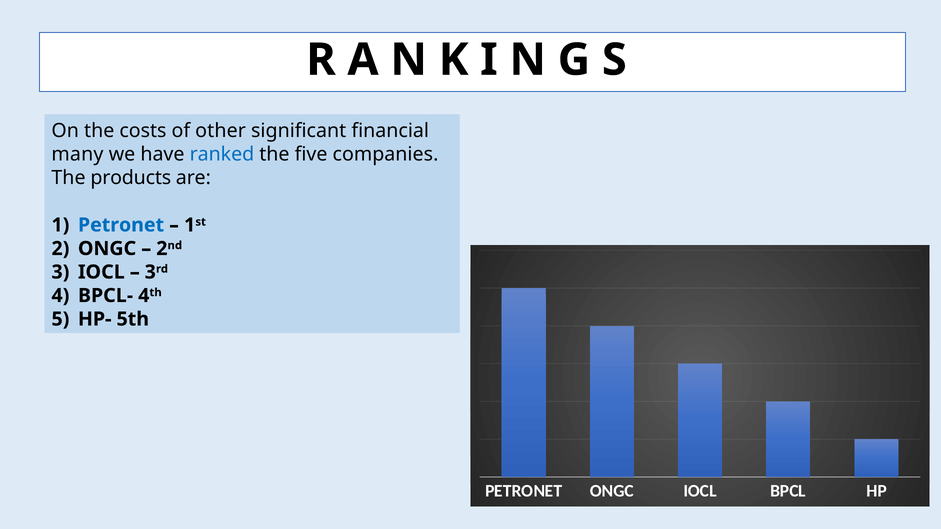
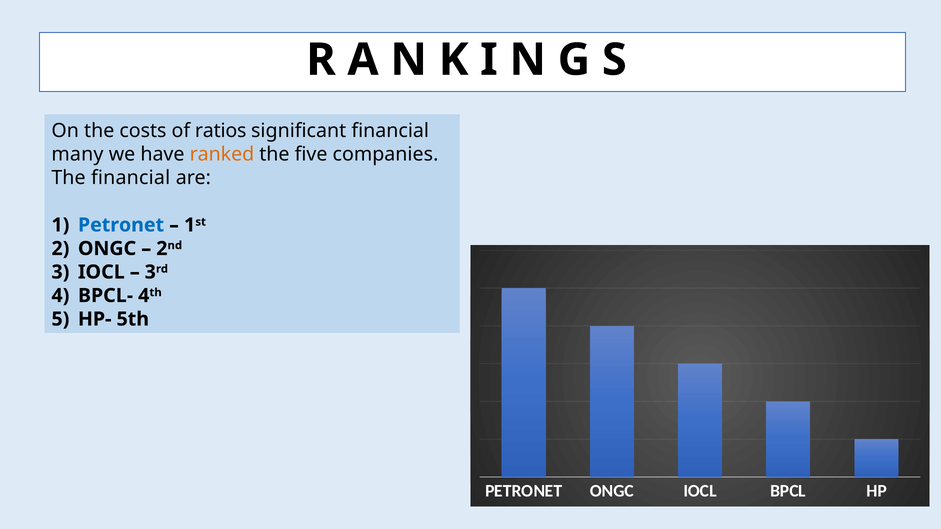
other: other -> ratios
ranked colour: blue -> orange
The products: products -> financial
